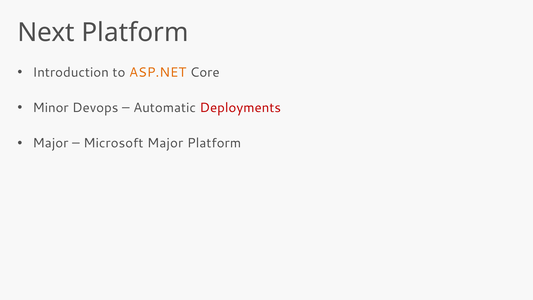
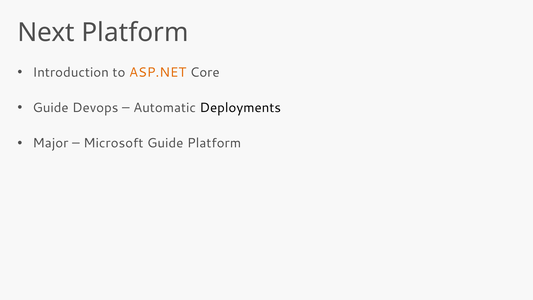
Minor at (51, 108): Minor -> Guide
Deployments colour: red -> black
Microsoft Major: Major -> Guide
